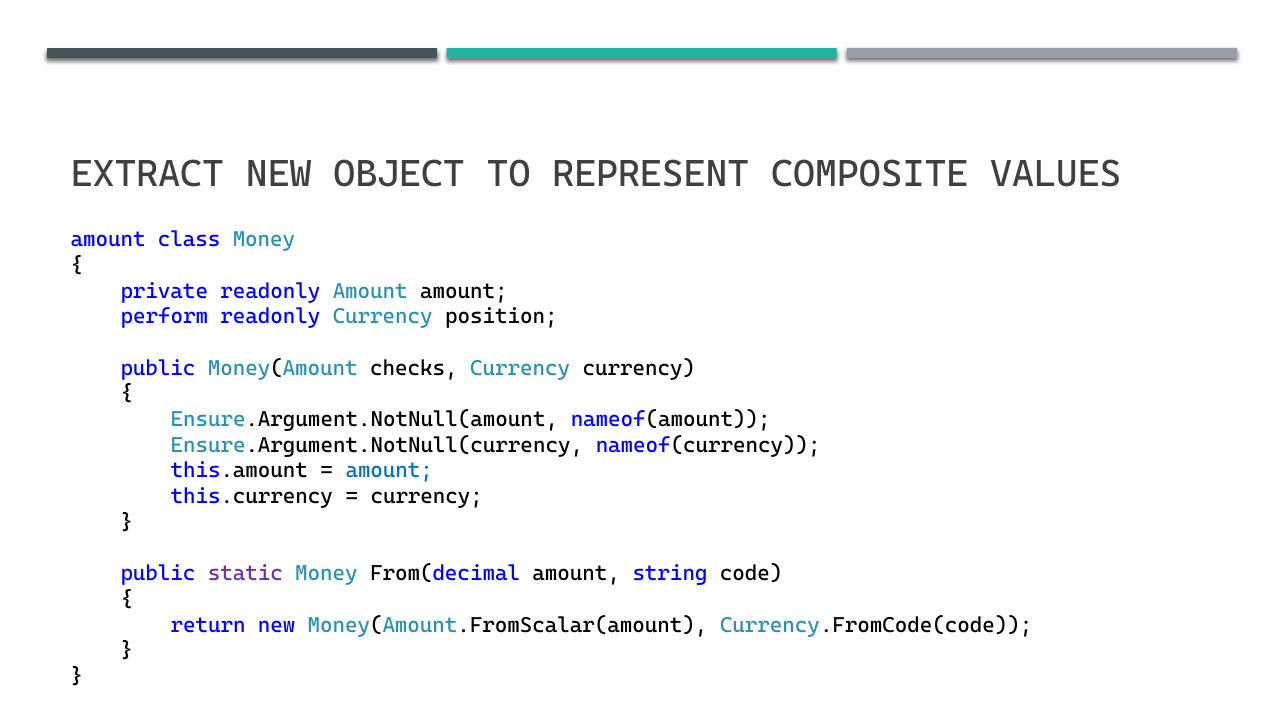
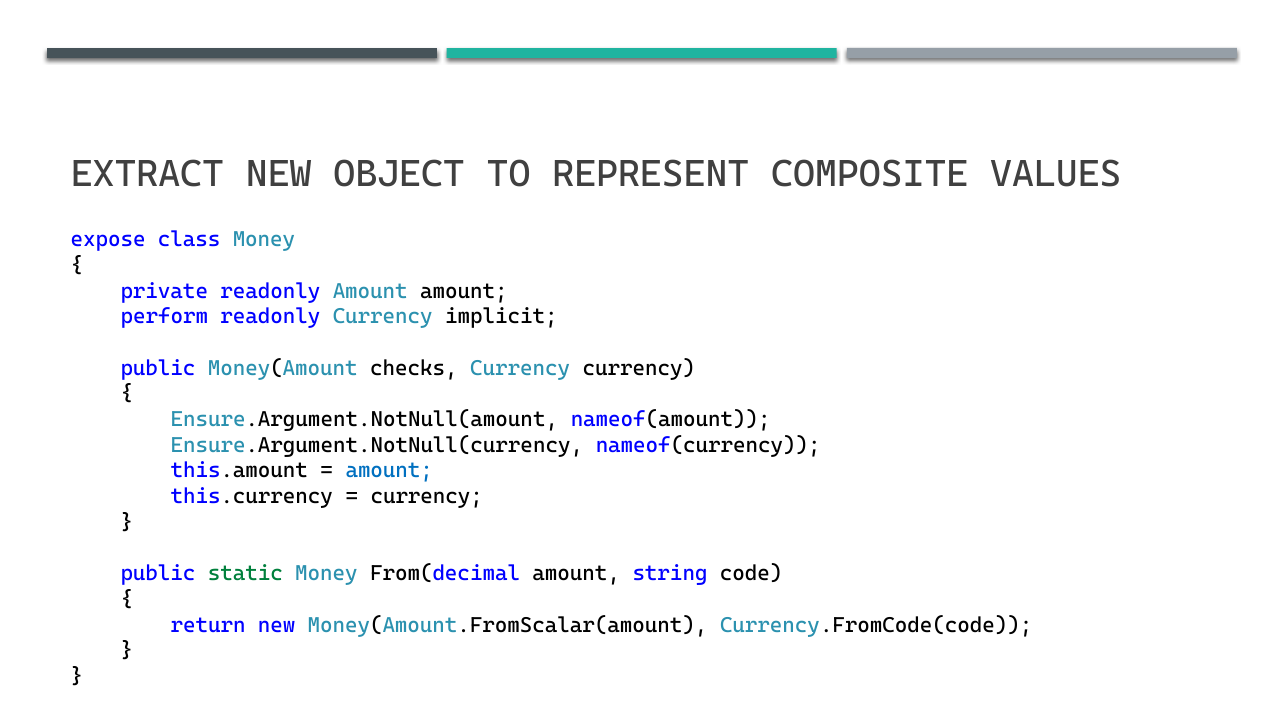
amount at (108, 239): amount -> expose
position: position -> implicit
static colour: purple -> green
